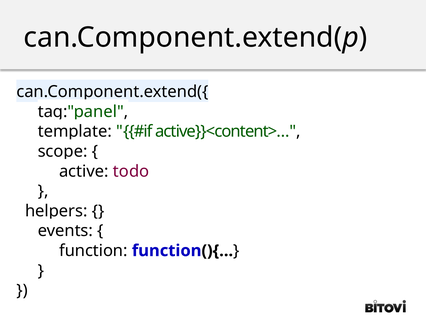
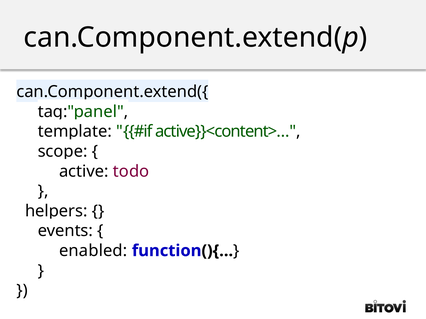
function: function -> enabled
